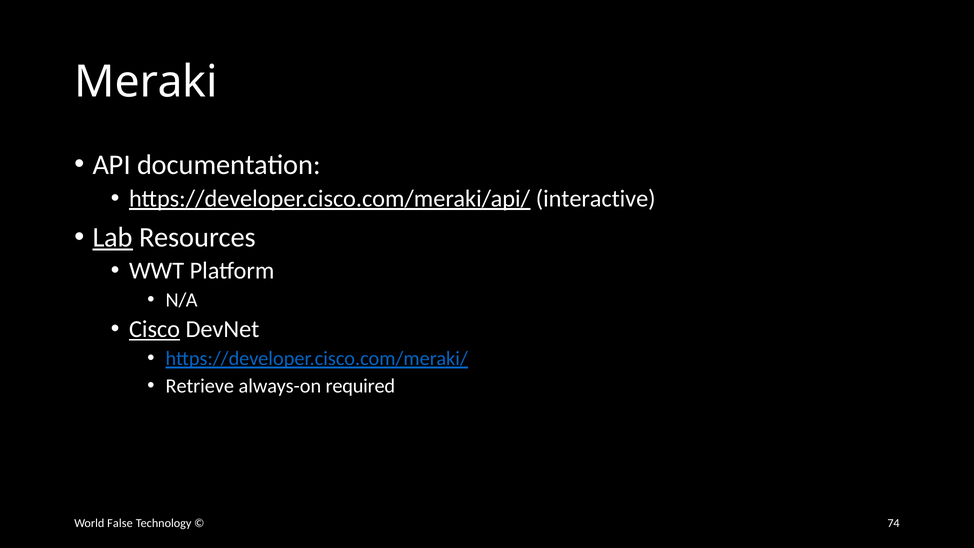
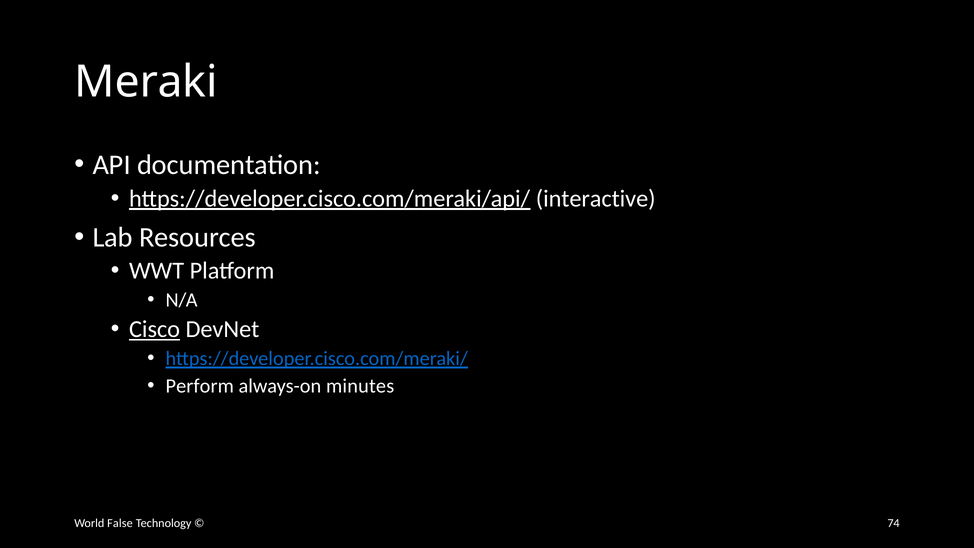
Lab underline: present -> none
Retrieve: Retrieve -> Perform
required: required -> minutes
